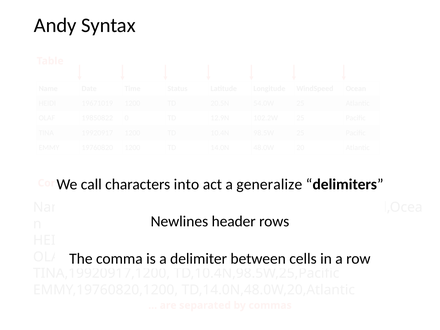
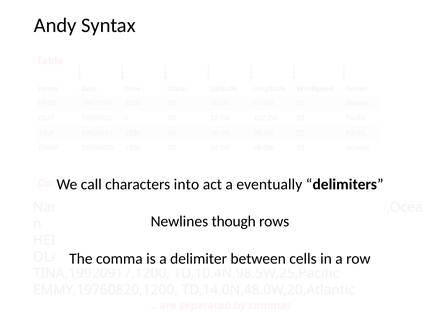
generalize: generalize -> eventually
header: header -> though
